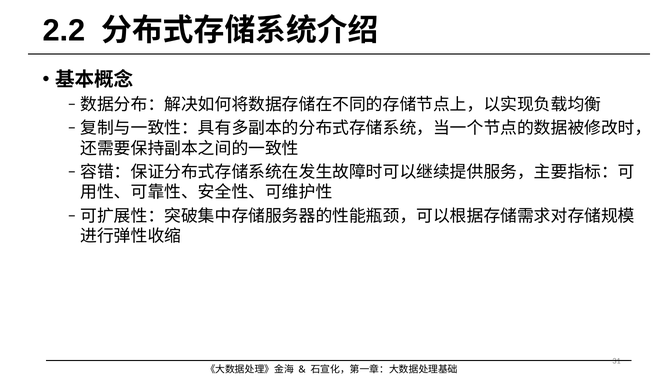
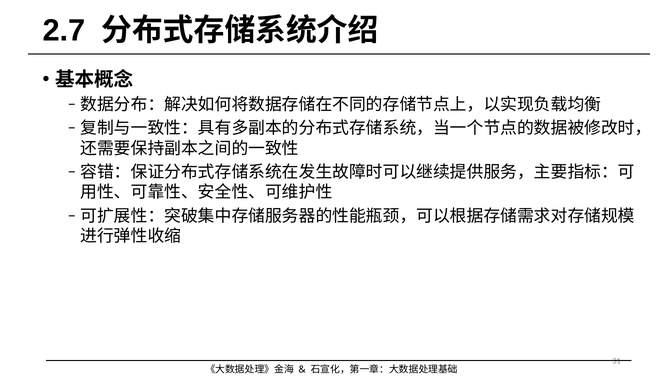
2.2: 2.2 -> 2.7
